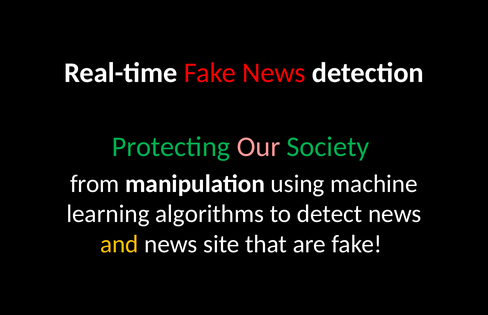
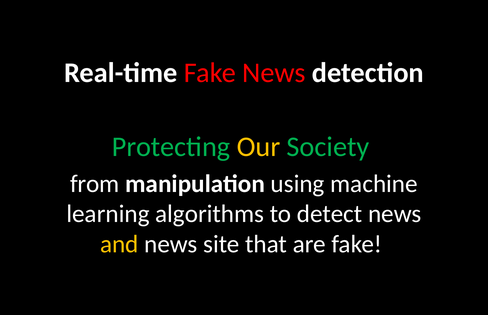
Our at (258, 146) colour: pink -> yellow
